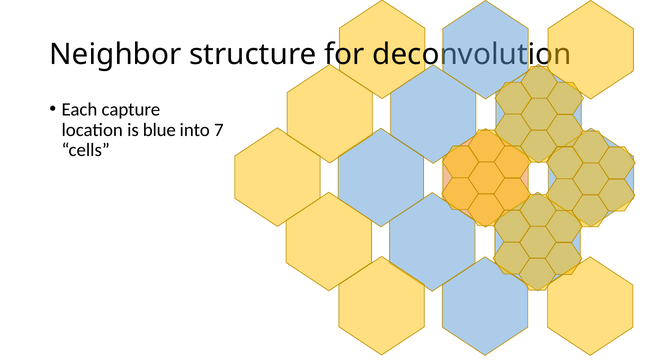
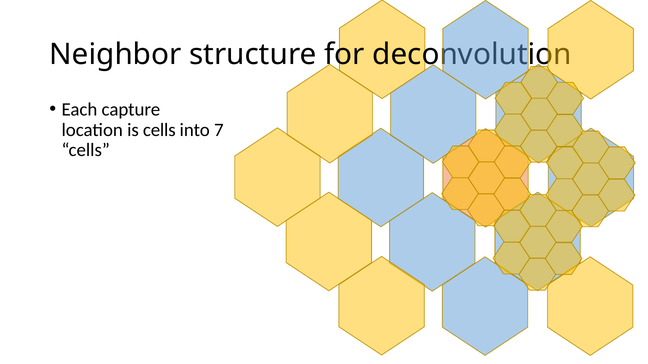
is blue: blue -> cells
